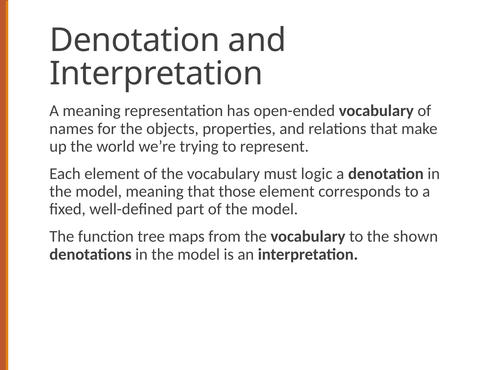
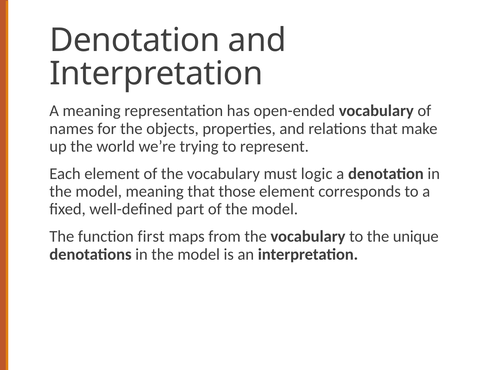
tree: tree -> first
shown: shown -> unique
